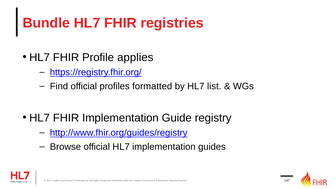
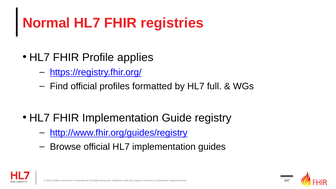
Bundle: Bundle -> Normal
list: list -> full
